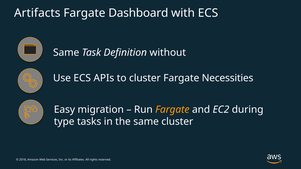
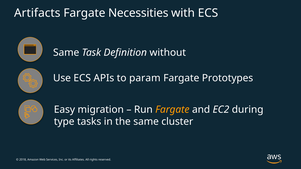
Dashboard: Dashboard -> Necessities
to cluster: cluster -> param
Necessities: Necessities -> Prototypes
